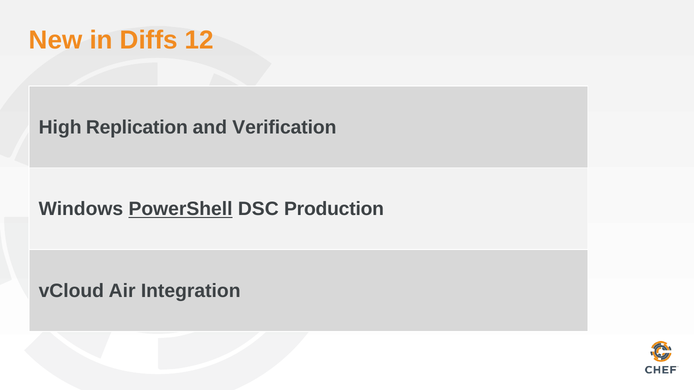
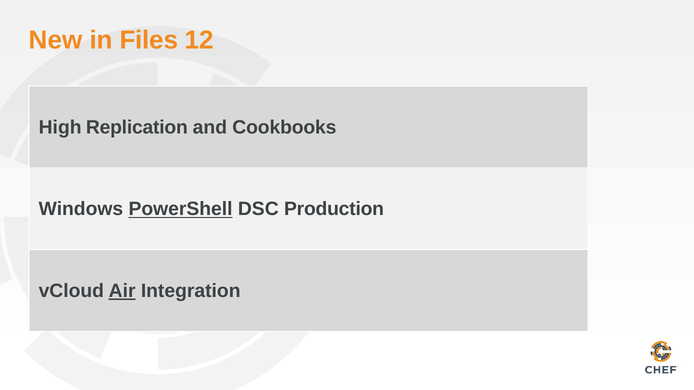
Diffs: Diffs -> Files
Verification: Verification -> Cookbooks
Air underline: none -> present
